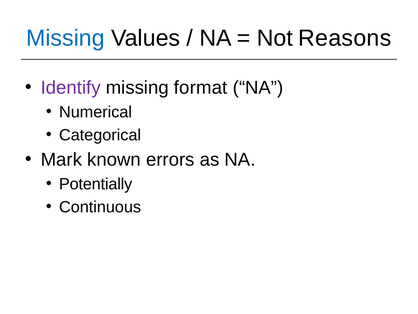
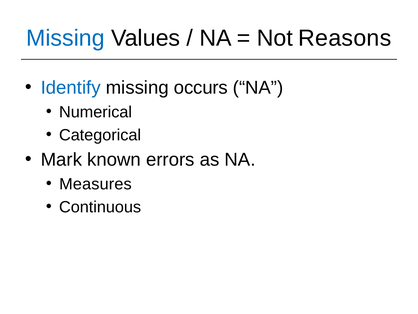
Identify colour: purple -> blue
format: format -> occurs
Potentially: Potentially -> Measures
